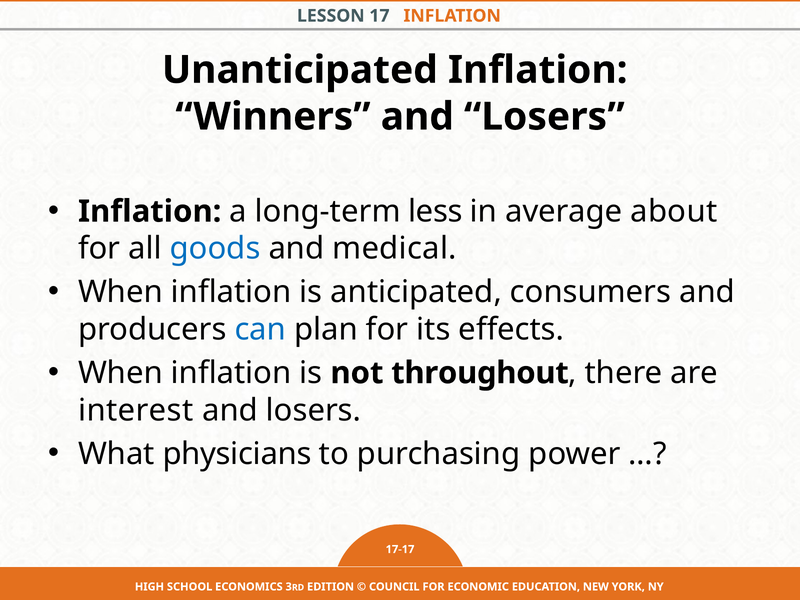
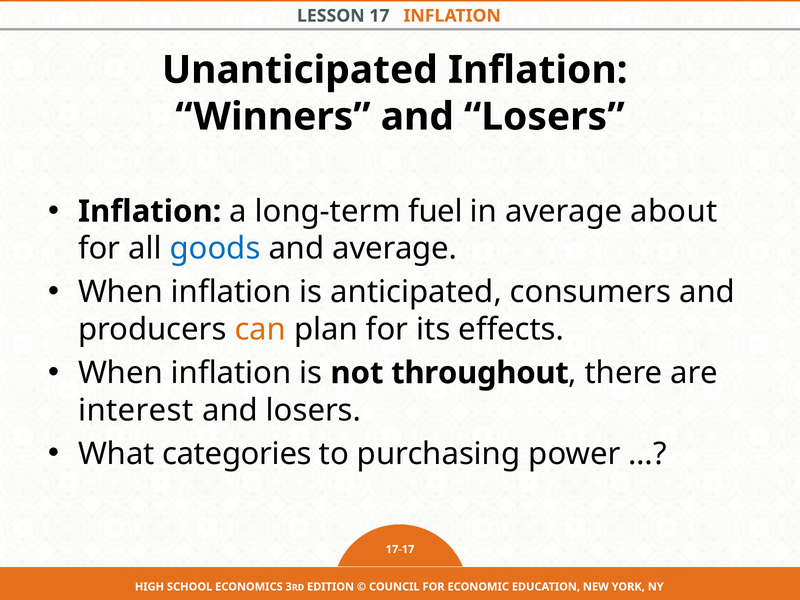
less: less -> fuel
and medical: medical -> average
can colour: blue -> orange
physicians: physicians -> categories
